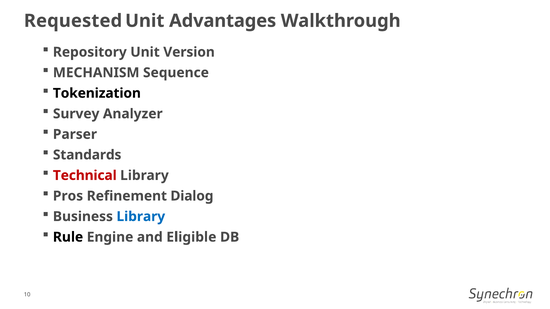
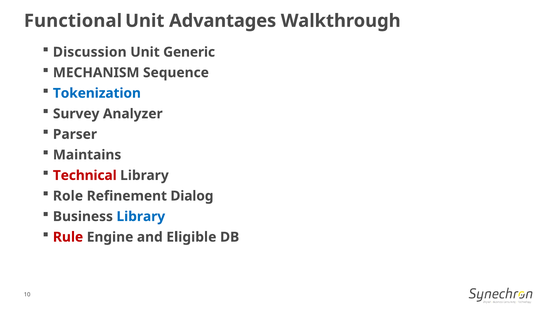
Requested: Requested -> Functional
Repository: Repository -> Discussion
Version: Version -> Generic
Tokenization colour: black -> blue
Standards: Standards -> Maintains
Pros: Pros -> Role
Rule colour: black -> red
